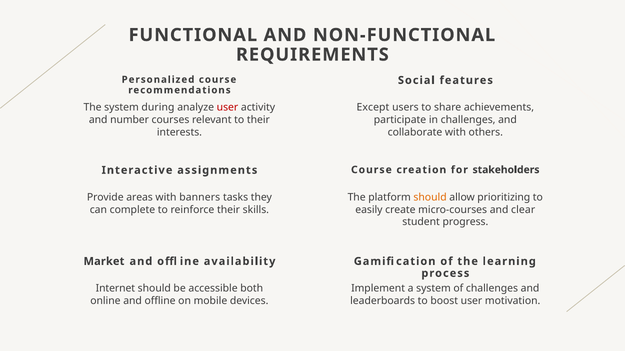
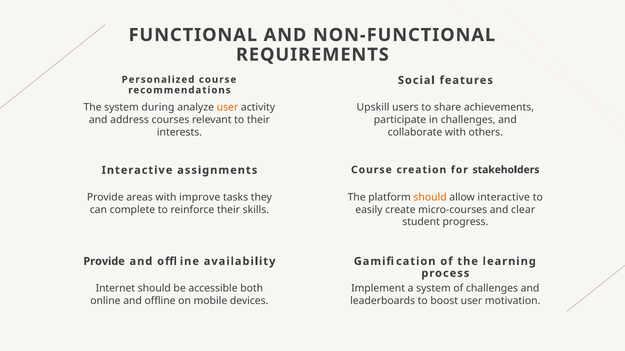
user at (227, 107) colour: red -> orange
Except: Except -> Upskill
number: number -> address
banners: banners -> improve
allow prioritizing: prioritizing -> interactive
Market at (104, 262): Market -> Provide
